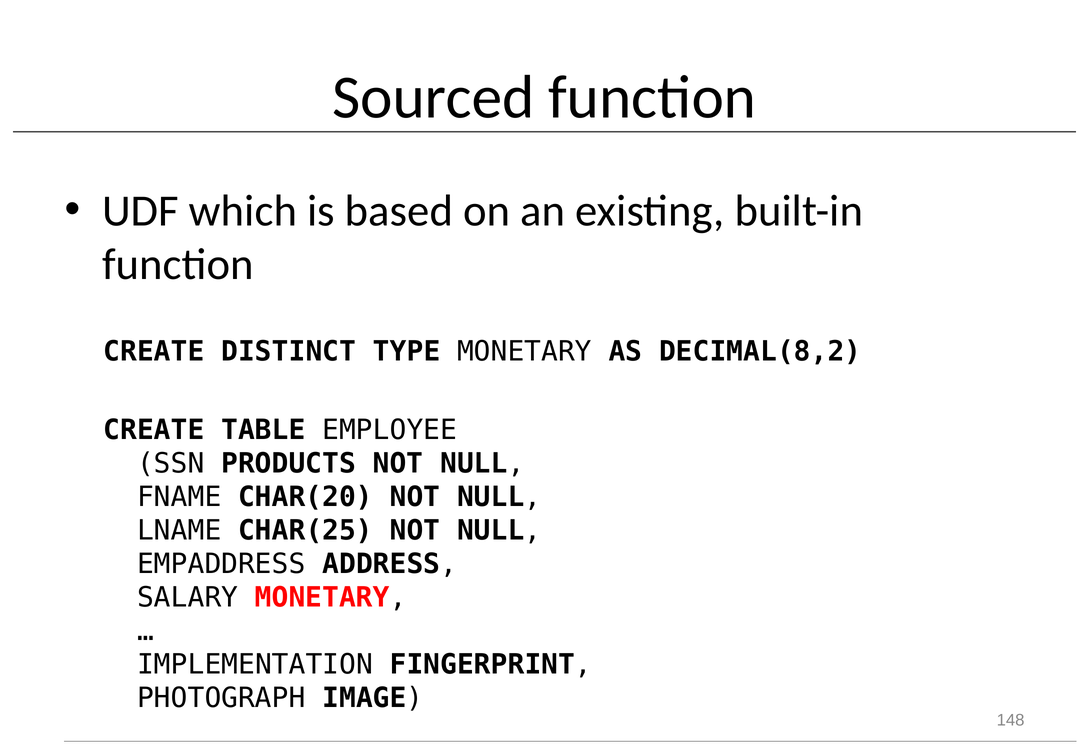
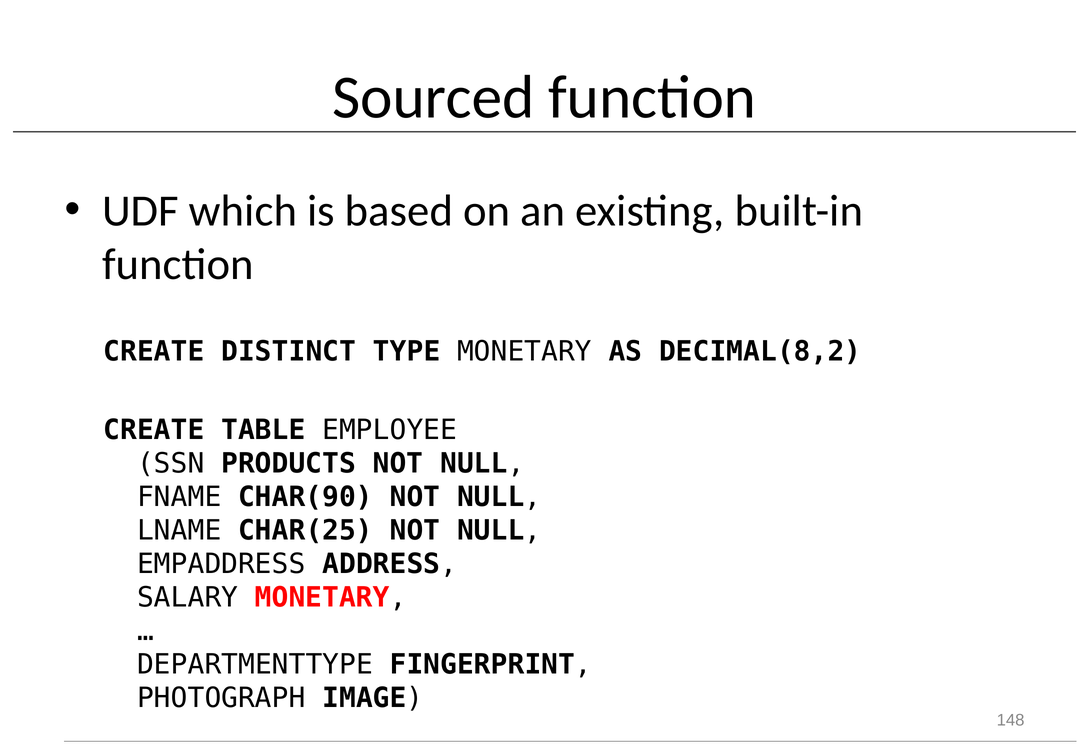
CHAR(20: CHAR(20 -> CHAR(90
IMPLEMENTATION: IMPLEMENTATION -> DEPARTMENTTYPE
